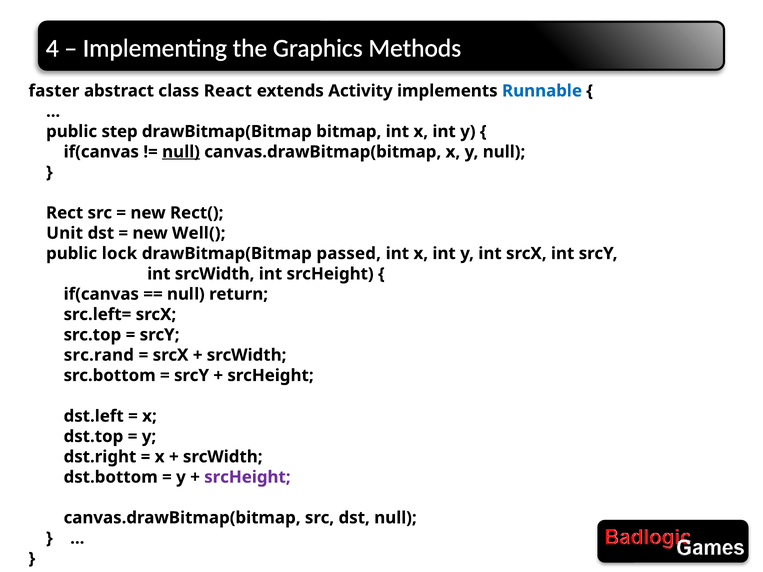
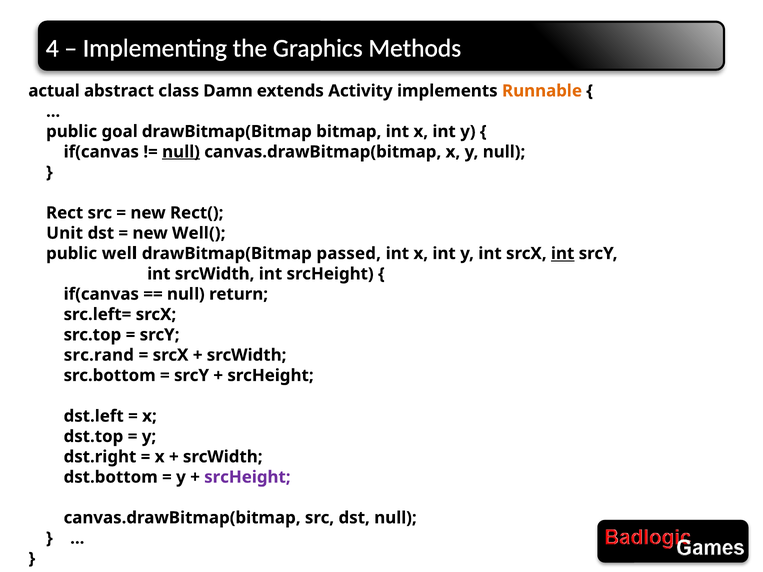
faster: faster -> actual
React: React -> Damn
Runnable colour: blue -> orange
step: step -> goal
lock: lock -> well
int at (563, 254) underline: none -> present
